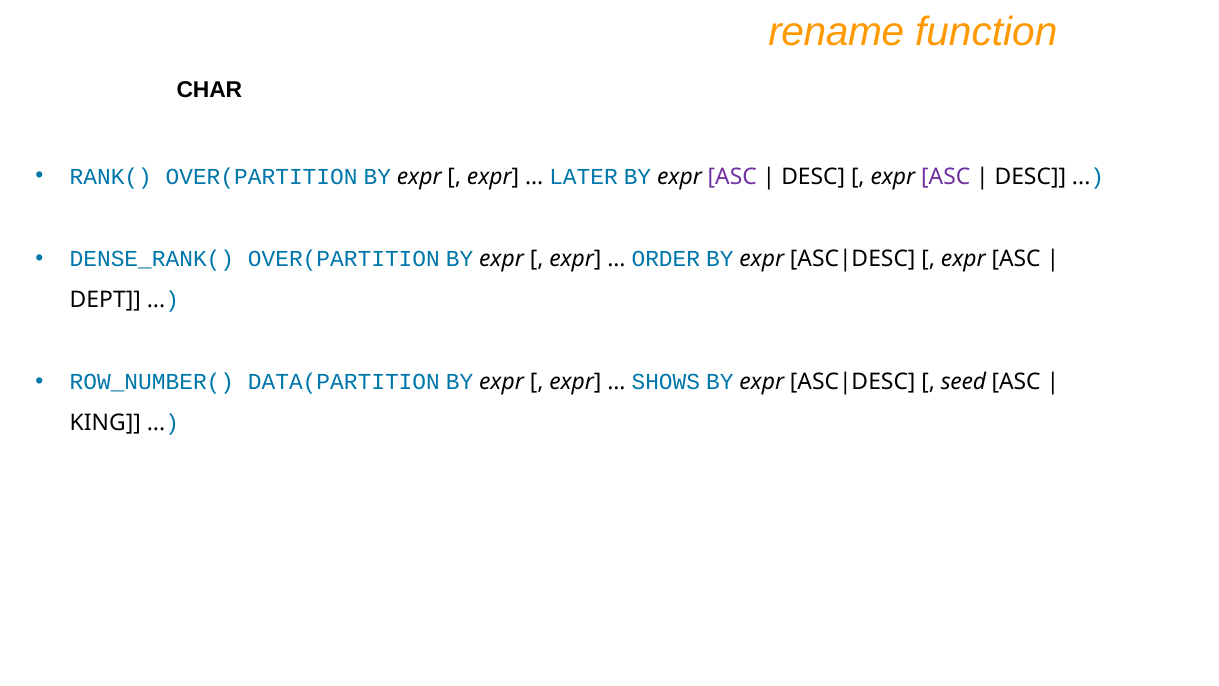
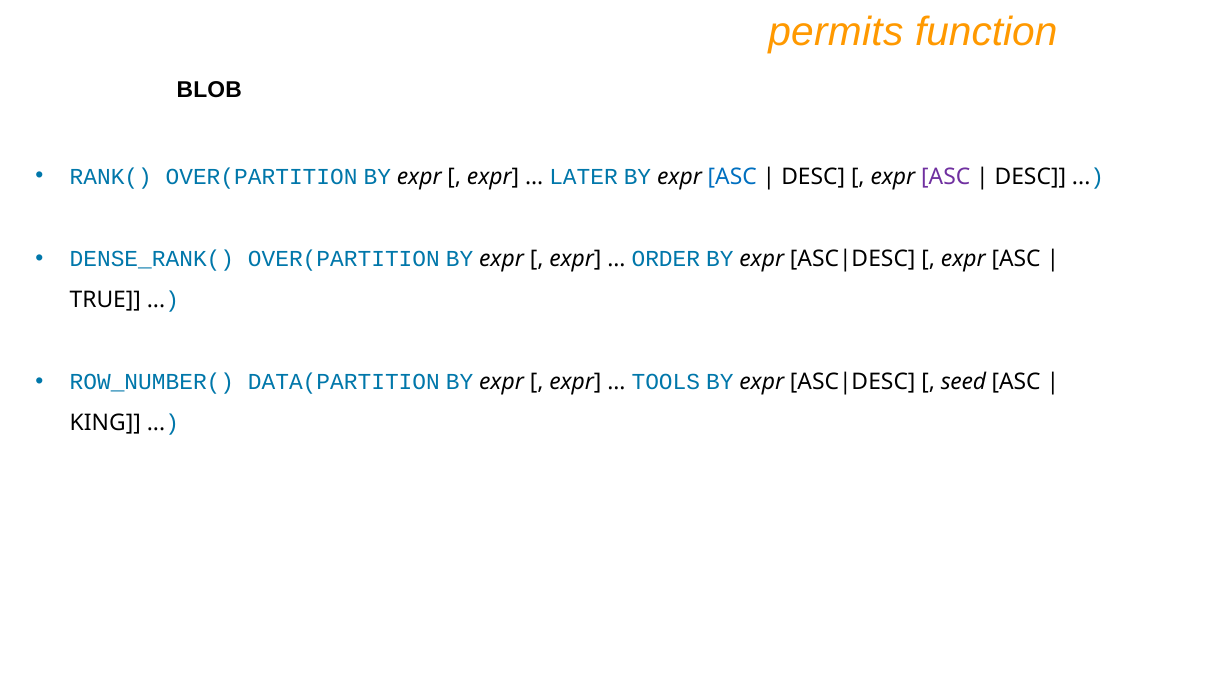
rename: rename -> permits
CHAR: CHAR -> BLOB
ASC at (732, 176) colour: purple -> blue
DEPT: DEPT -> TRUE
SHOWS: SHOWS -> TOOLS
